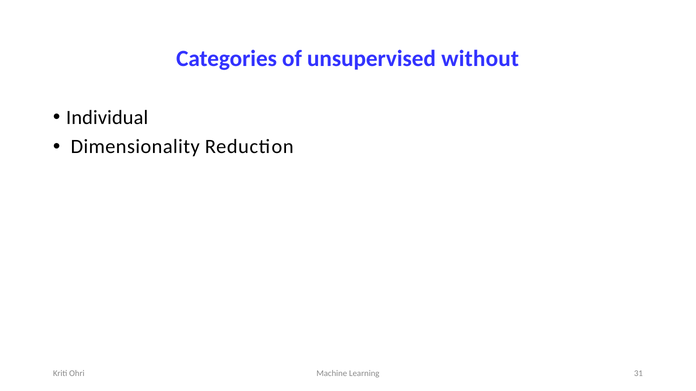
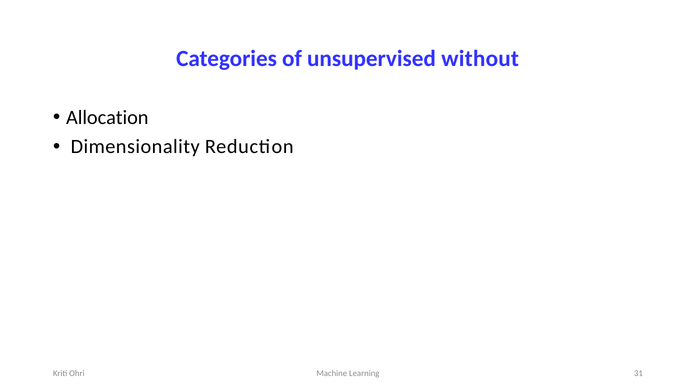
Individual: Individual -> Allocation
